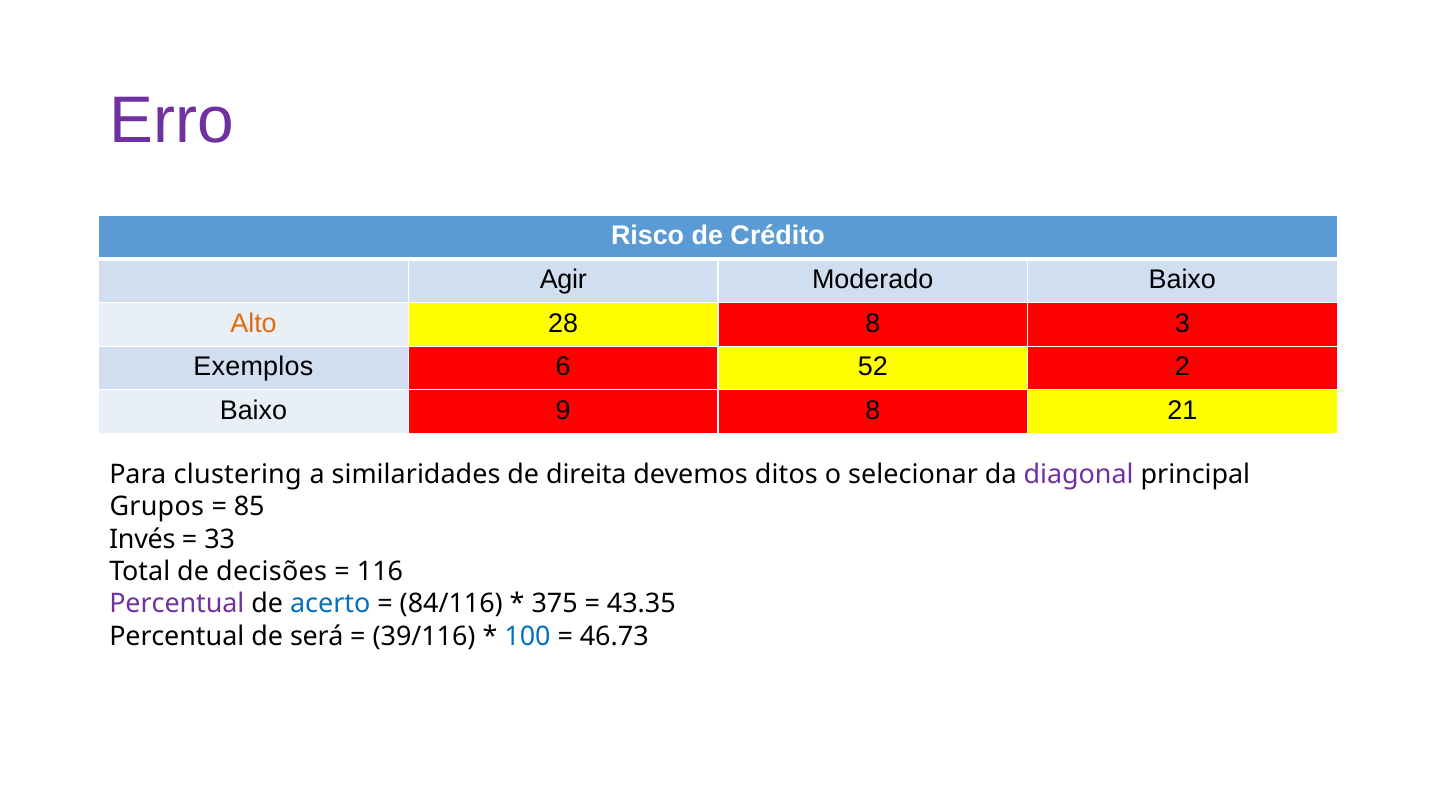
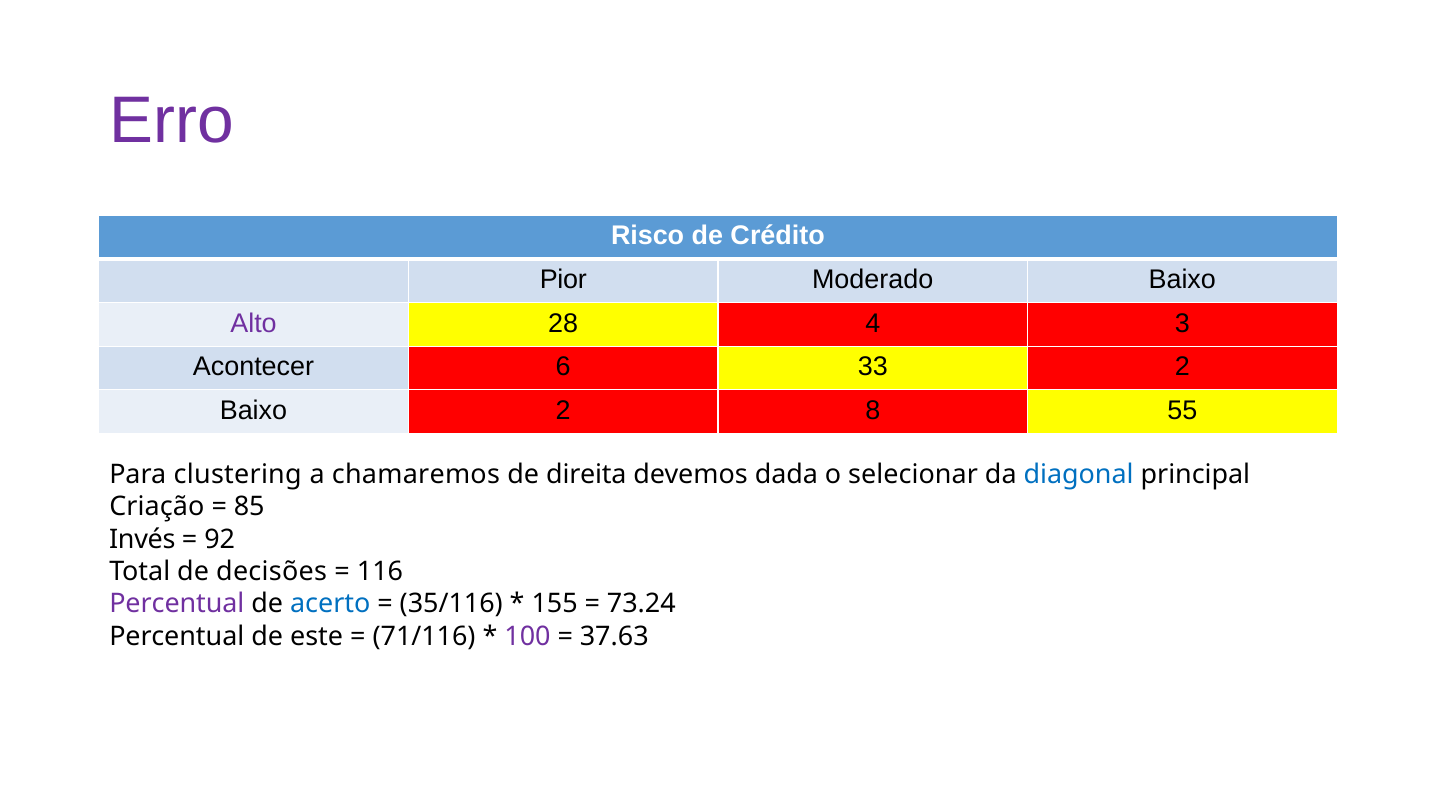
Agir: Agir -> Pior
Alto colour: orange -> purple
28 8: 8 -> 4
Exemplos: Exemplos -> Acontecer
52: 52 -> 33
Baixo 9: 9 -> 2
21: 21 -> 55
similaridades: similaridades -> chamaremos
ditos: ditos -> dada
diagonal colour: purple -> blue
Grupos: Grupos -> Criação
33: 33 -> 92
84/116: 84/116 -> 35/116
375: 375 -> 155
43.35: 43.35 -> 73.24
será: será -> este
39/116: 39/116 -> 71/116
100 colour: blue -> purple
46.73: 46.73 -> 37.63
